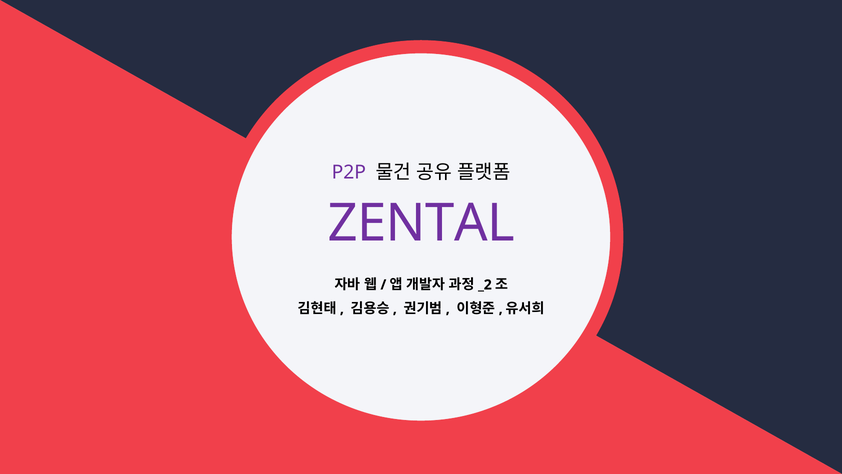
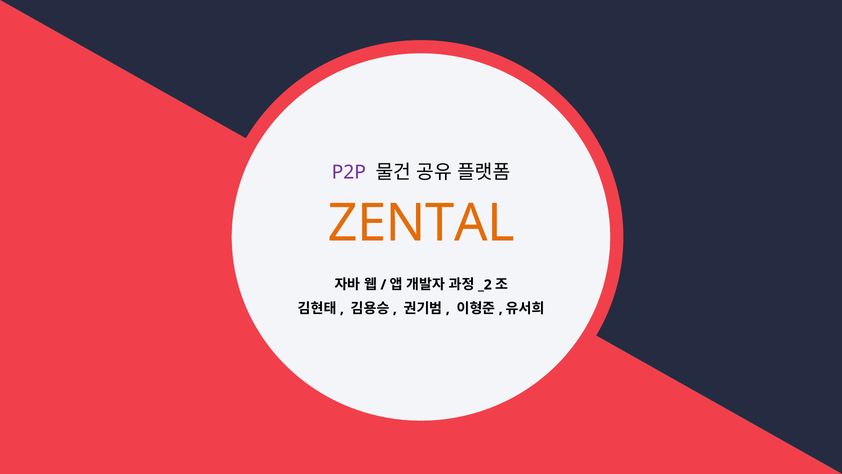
ZENTAL colour: purple -> orange
